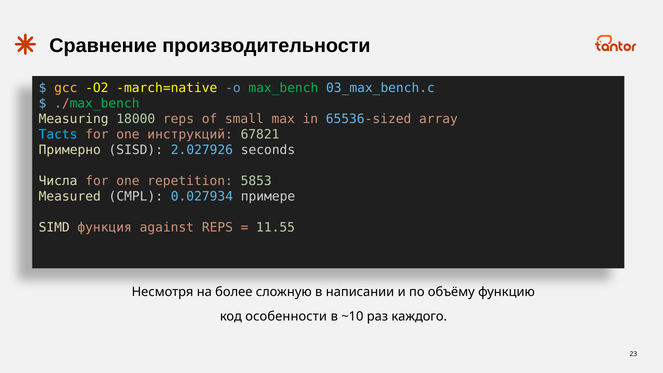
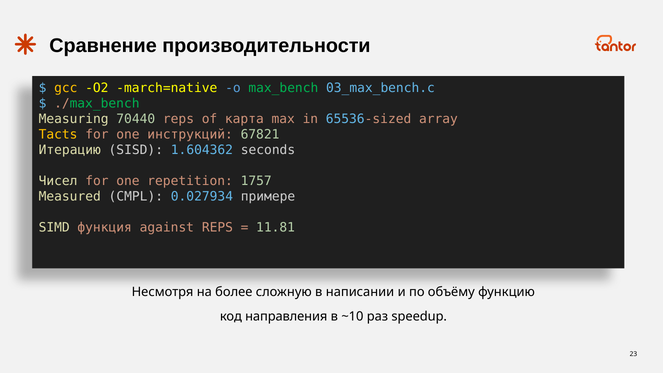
18000: 18000 -> 70440
small: small -> карта
Tacts colour: light blue -> yellow
Примерно: Примерно -> Итерацию
2.027926: 2.027926 -> 1.604362
Числа: Числа -> Чисел
5853: 5853 -> 1757
11.55: 11.55 -> 11.81
особенности: особенности -> направления
каждого: каждого -> speedup
